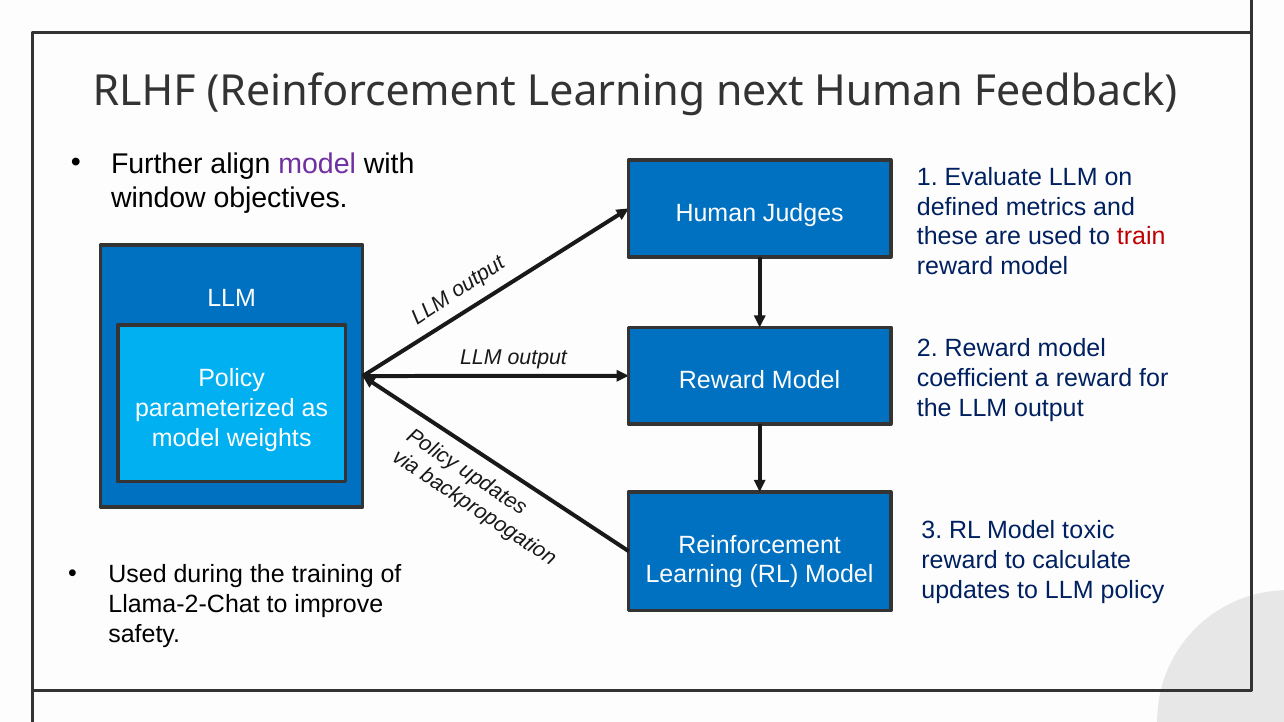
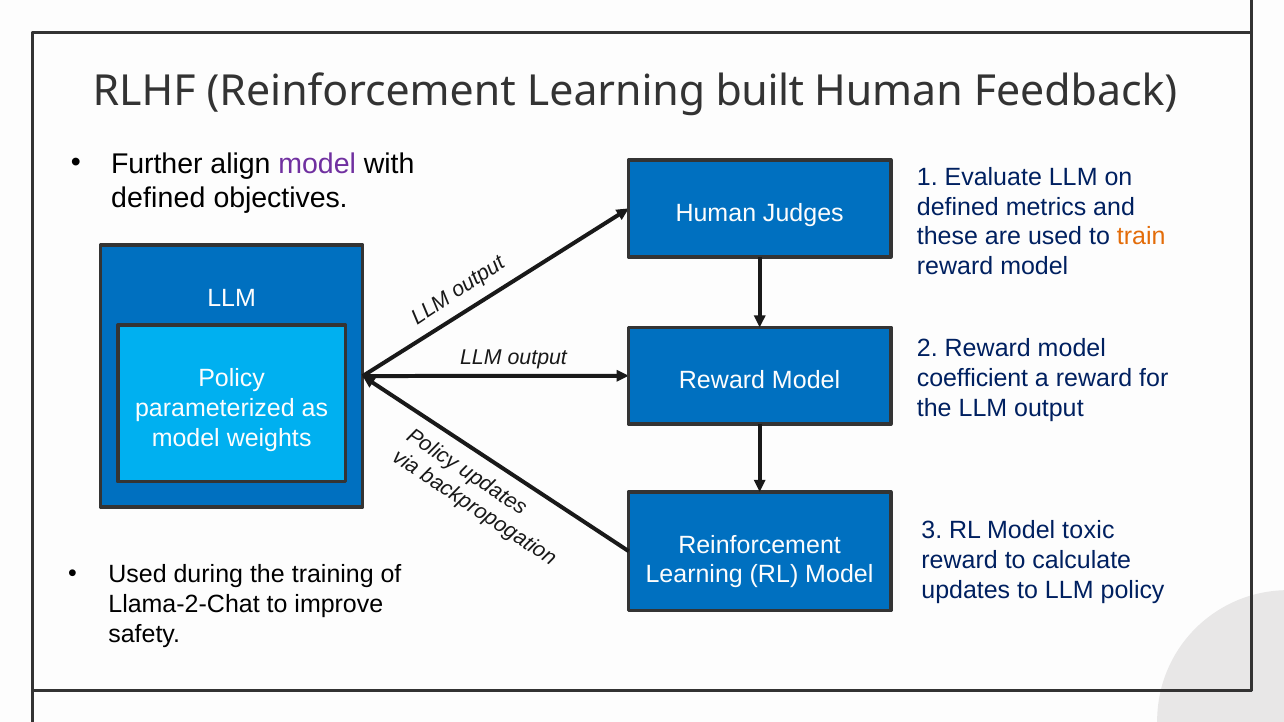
next: next -> built
window at (158, 198): window -> defined
train colour: red -> orange
